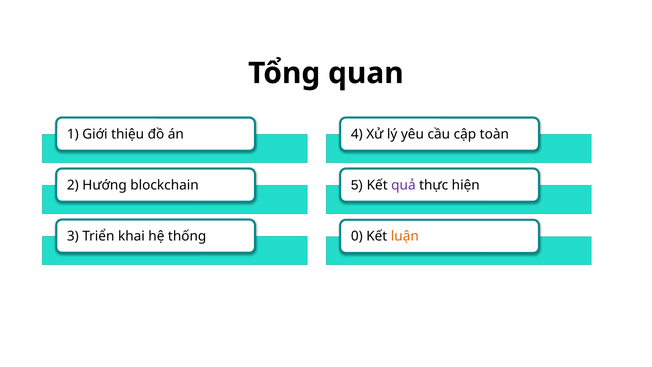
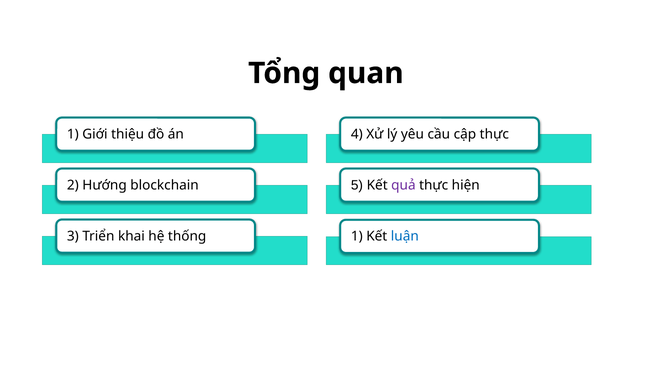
cập toàn: toàn -> thực
thống 0: 0 -> 1
luận colour: orange -> blue
